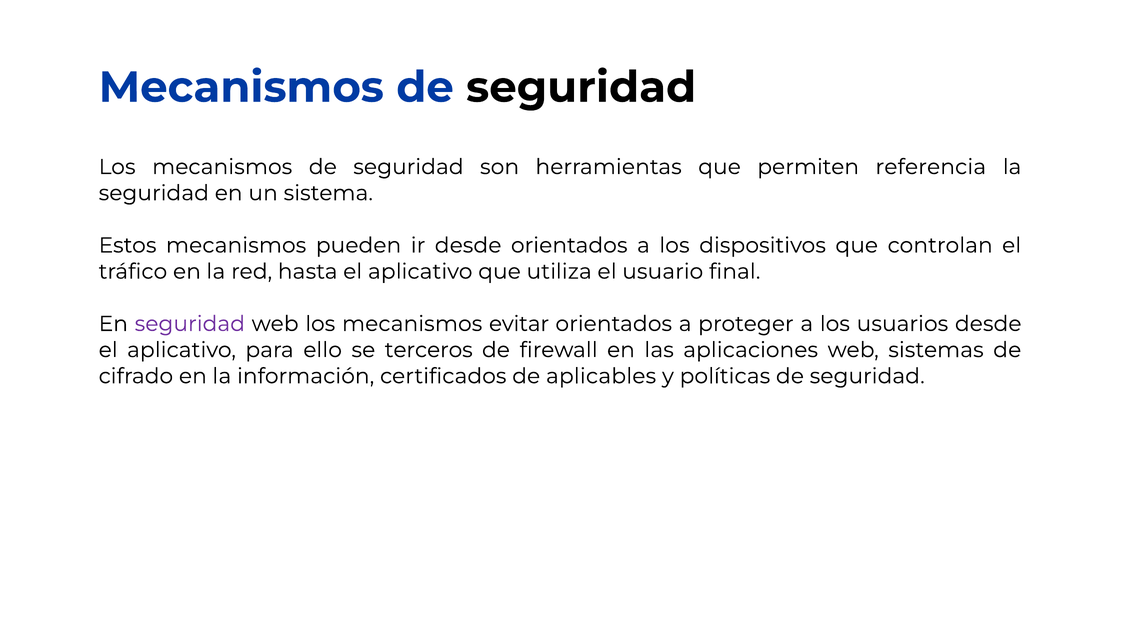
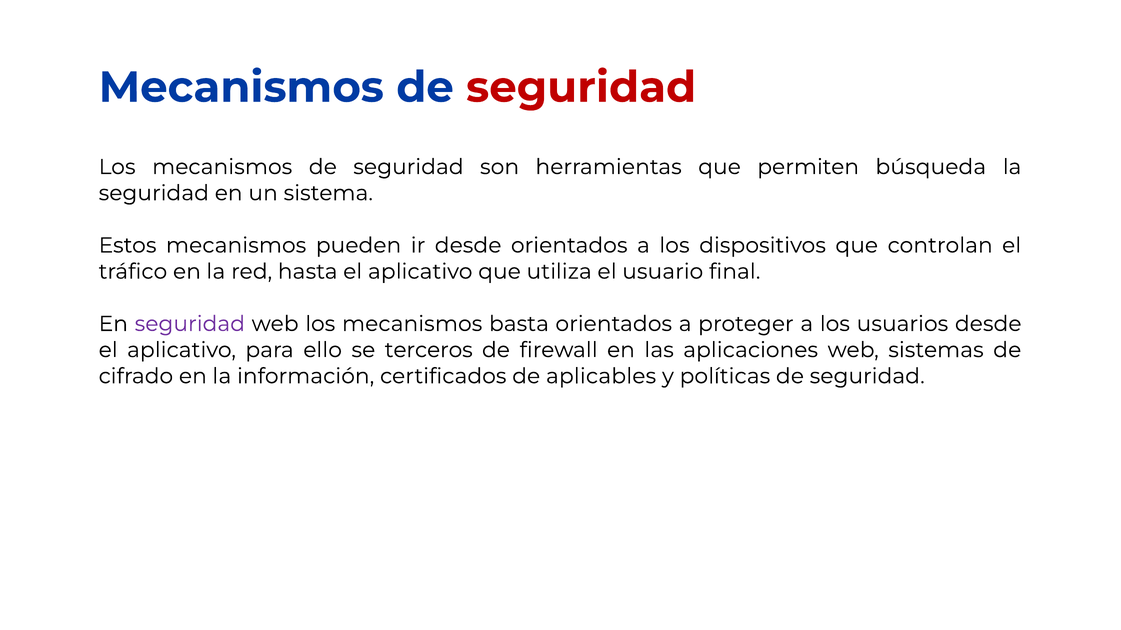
seguridad at (581, 88) colour: black -> red
referencia: referencia -> búsqueda
evitar: evitar -> basta
